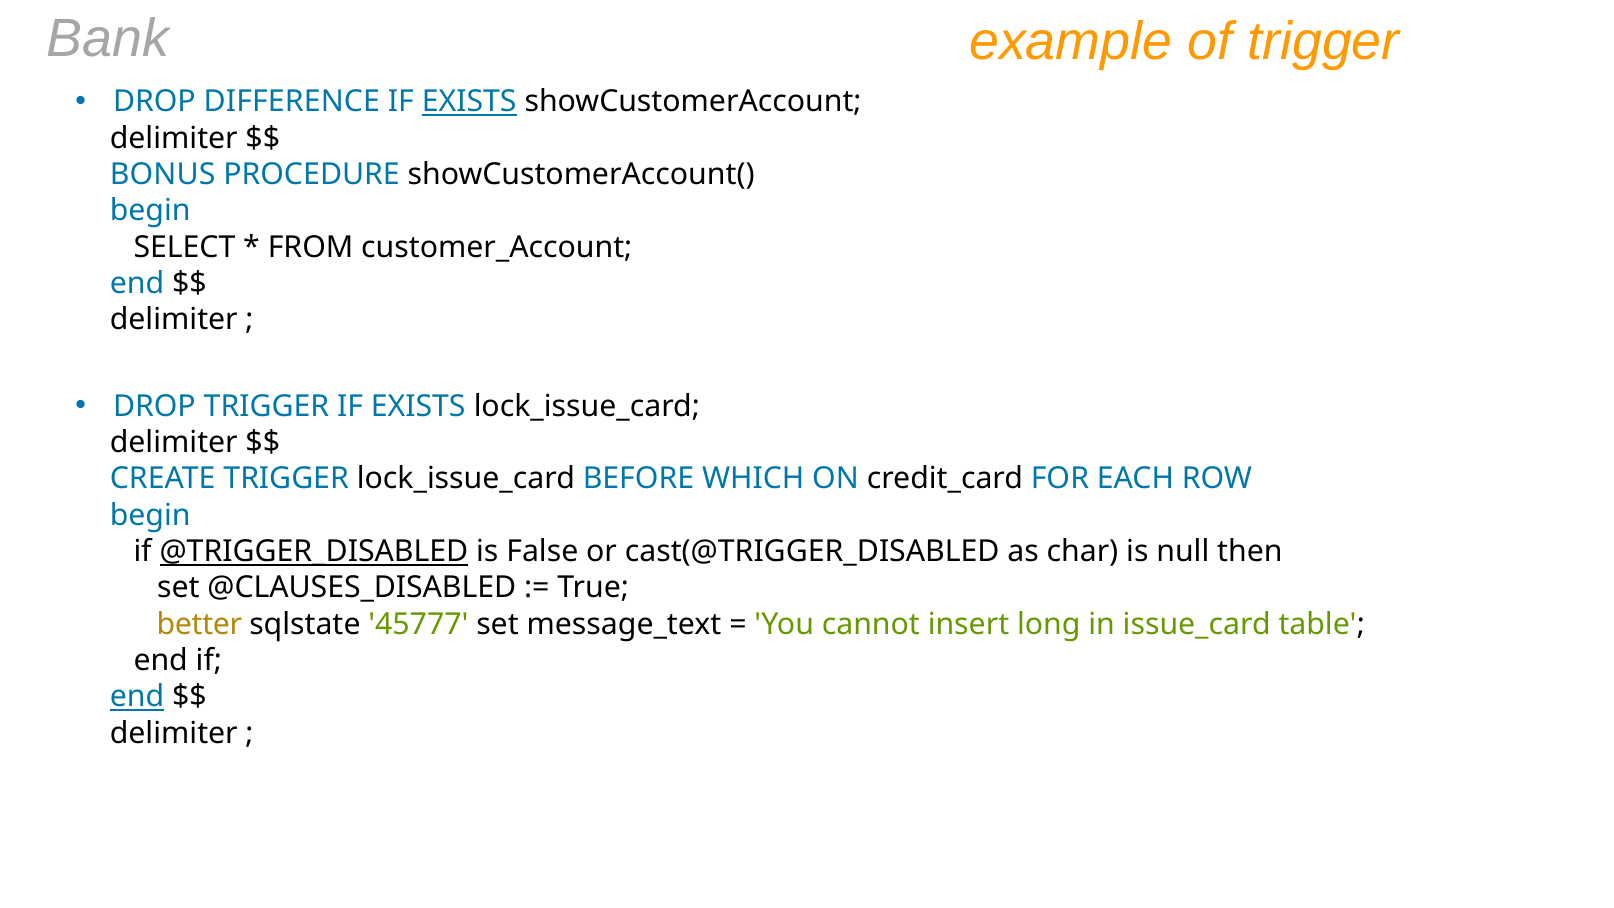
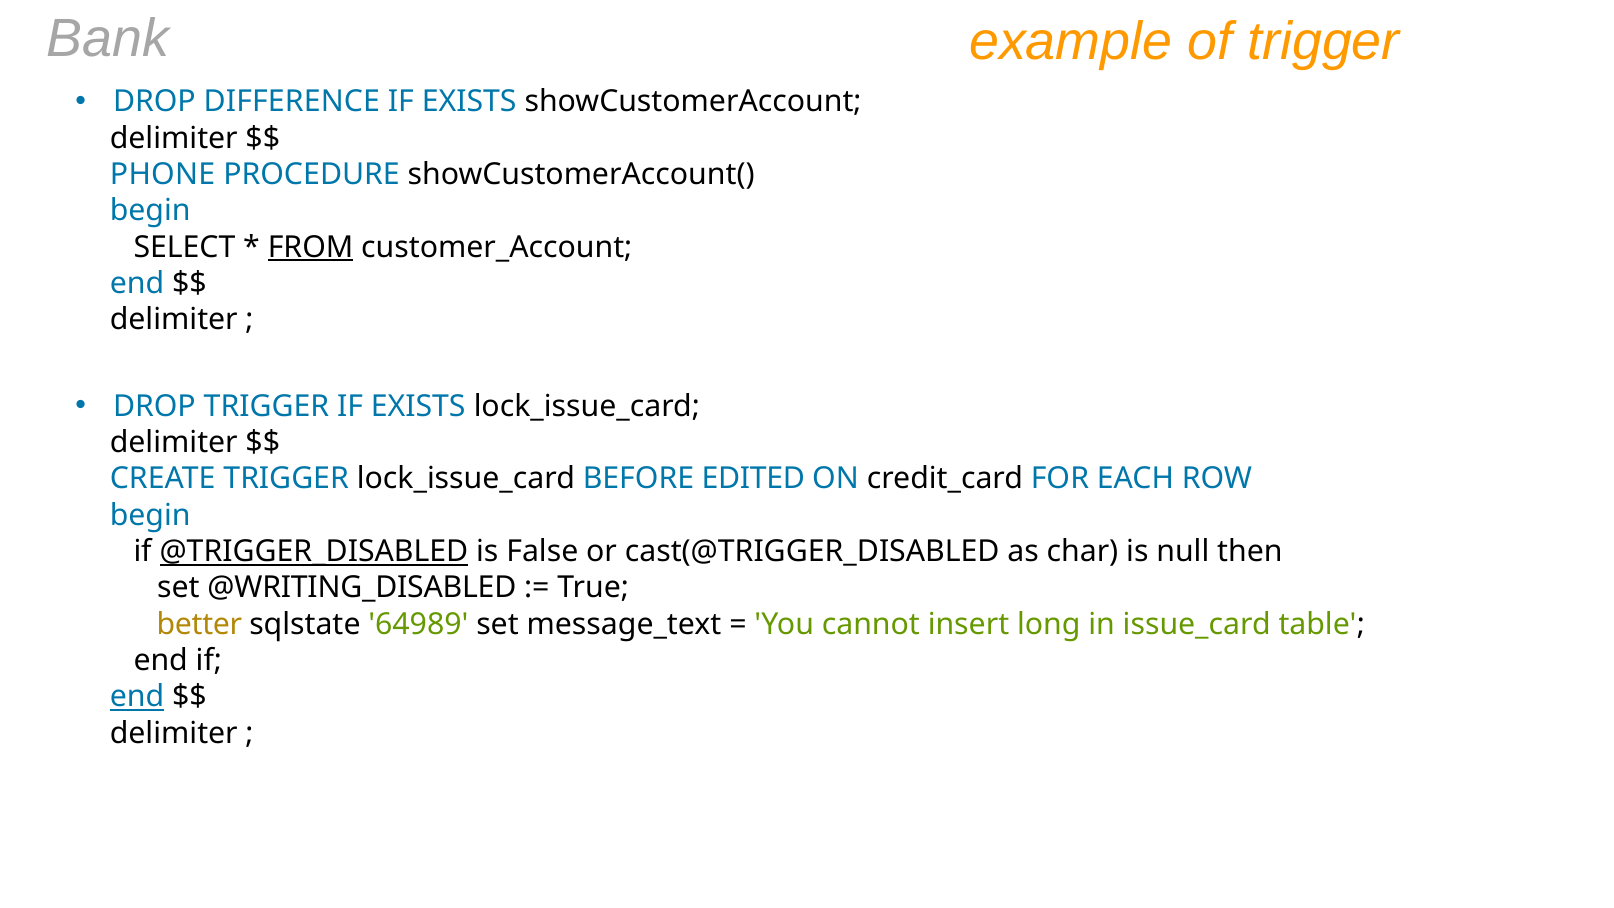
EXISTS at (469, 102) underline: present -> none
BONUS: BONUS -> PHONE
FROM underline: none -> present
WHICH: WHICH -> EDITED
@CLAUSES_DISABLED: @CLAUSES_DISABLED -> @WRITING_DISABLED
45777: 45777 -> 64989
